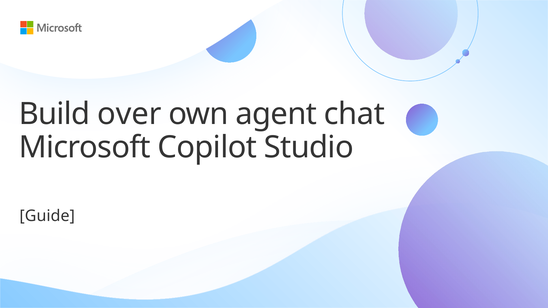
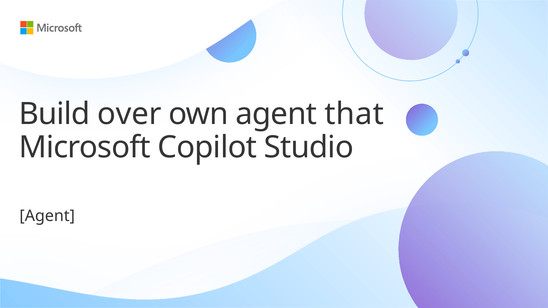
chat: chat -> that
Guide at (47, 216): Guide -> Agent
